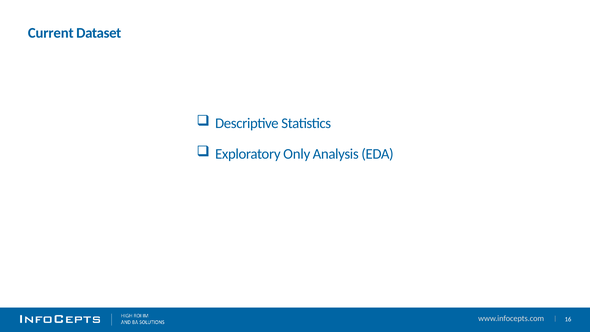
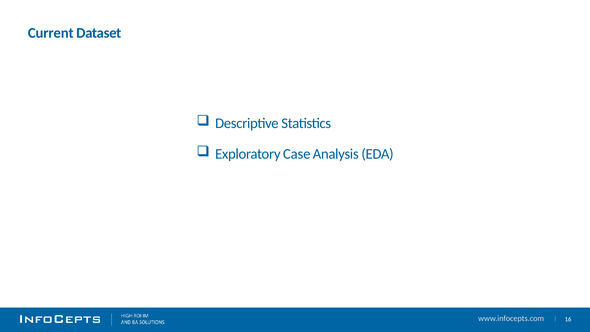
Only: Only -> Case
